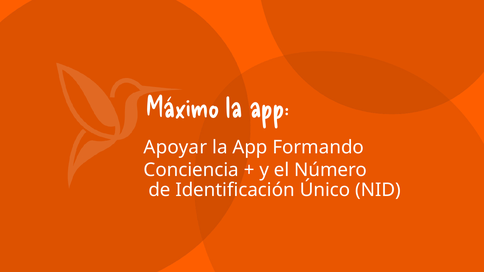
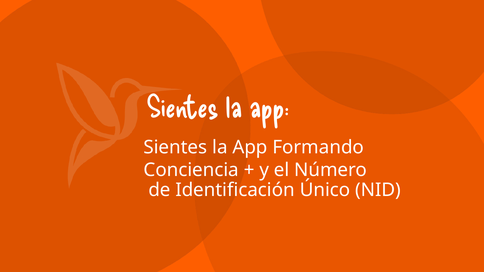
Máximo at (183, 108): Máximo -> Sientes
Apoyar at (175, 147): Apoyar -> Sientes
